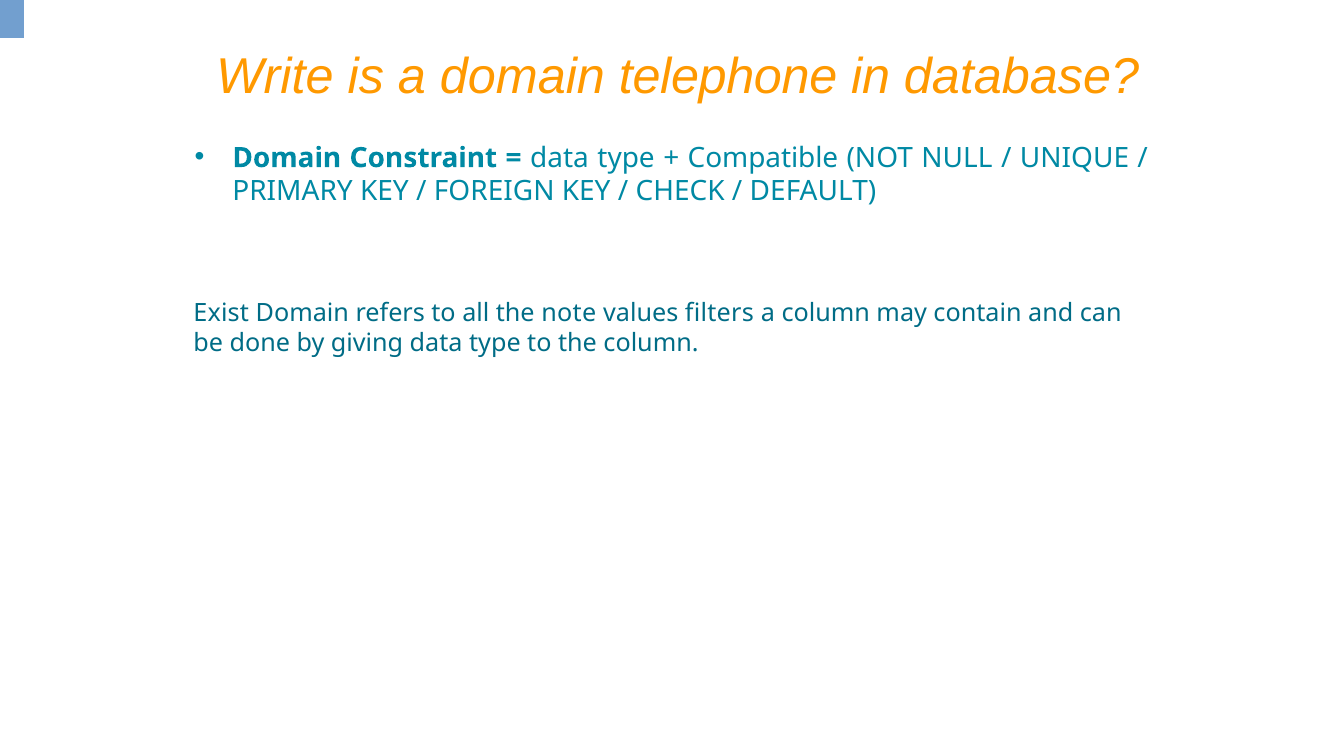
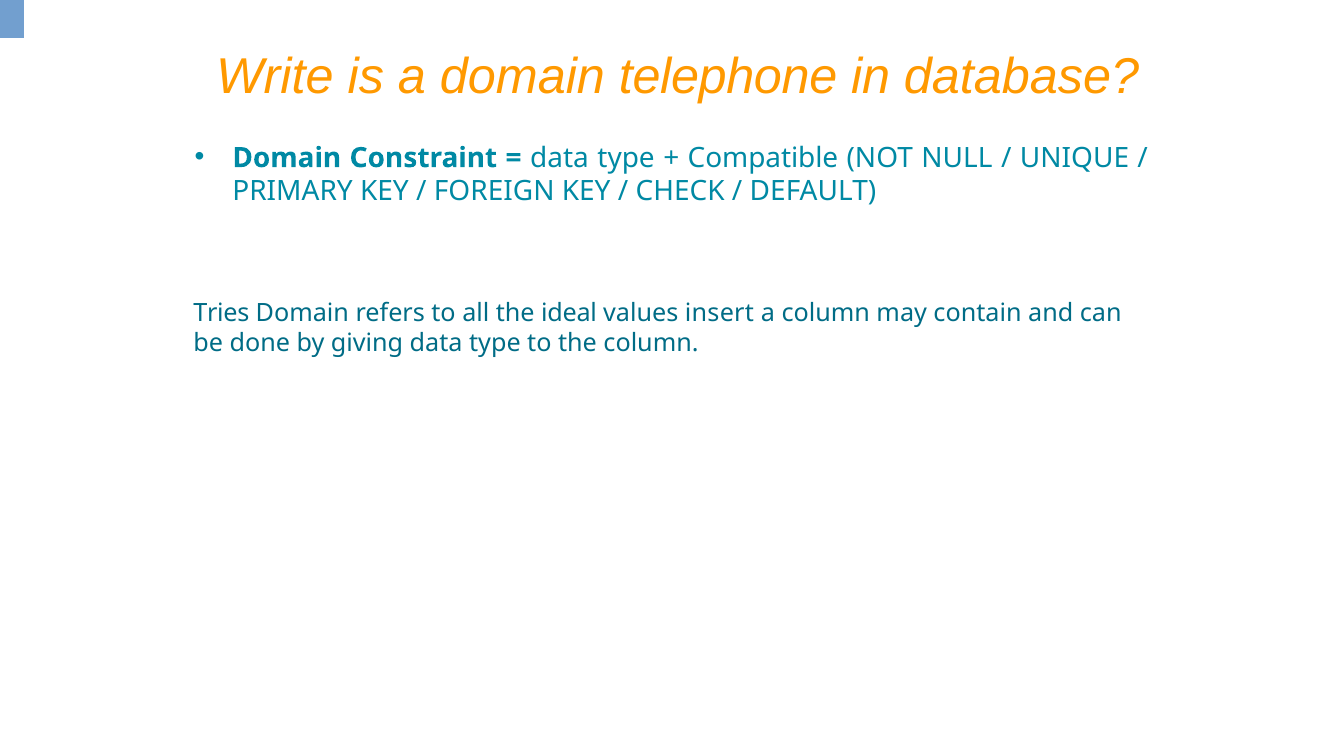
Exist: Exist -> Tries
note: note -> ideal
filters: filters -> insert
